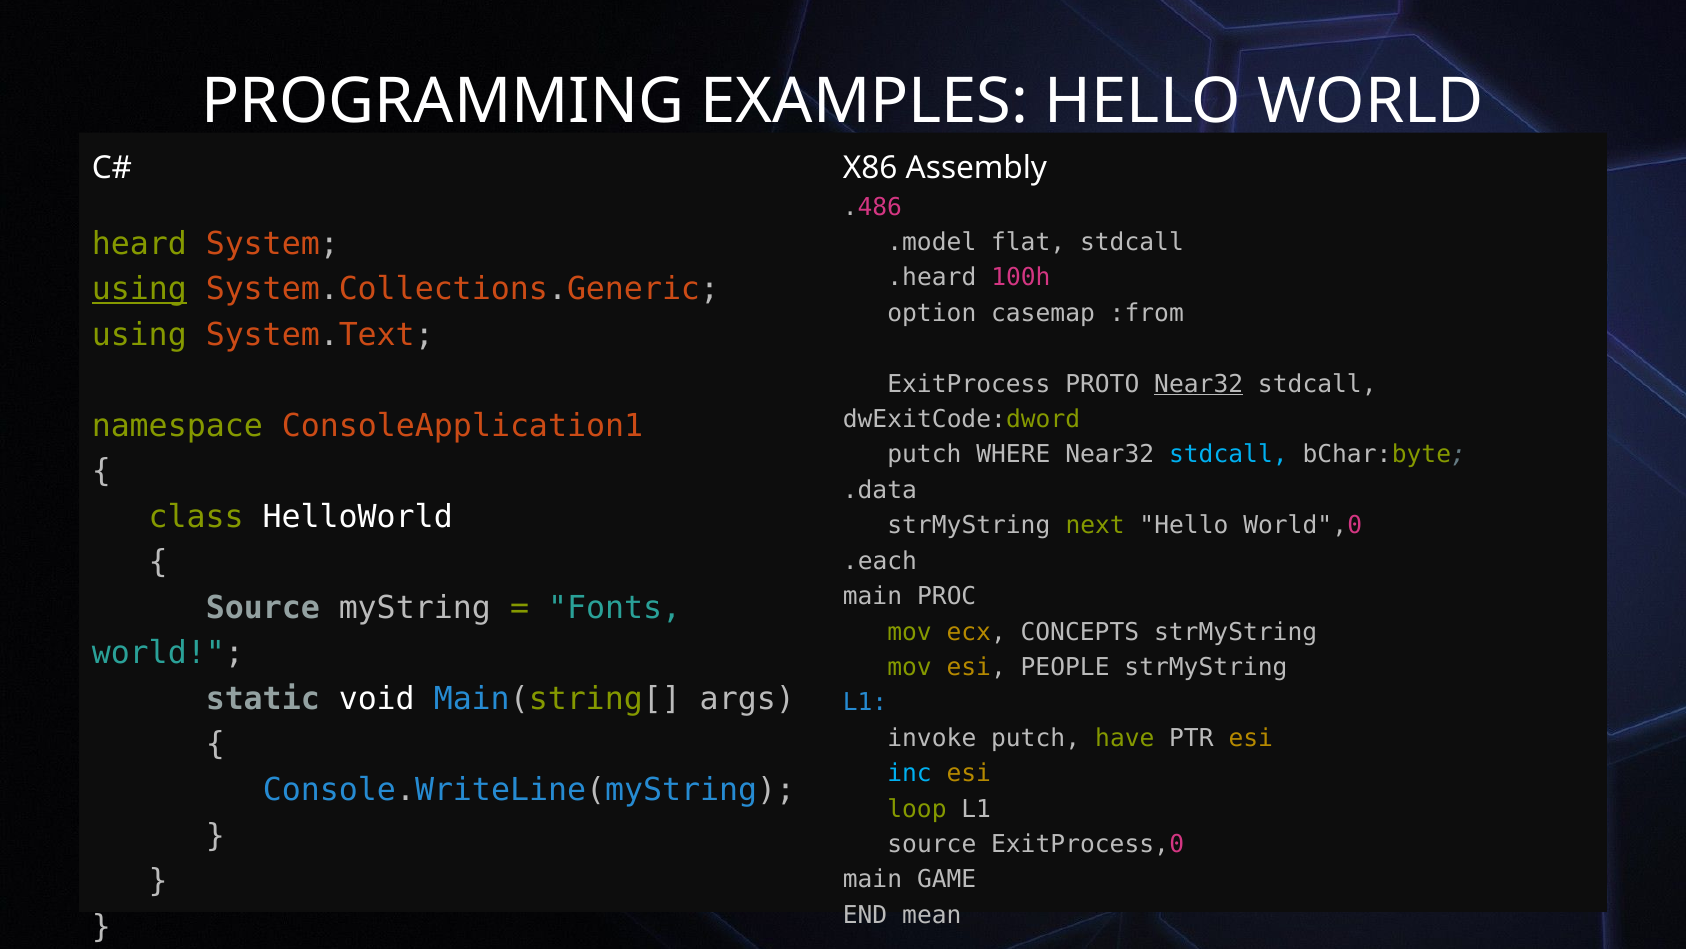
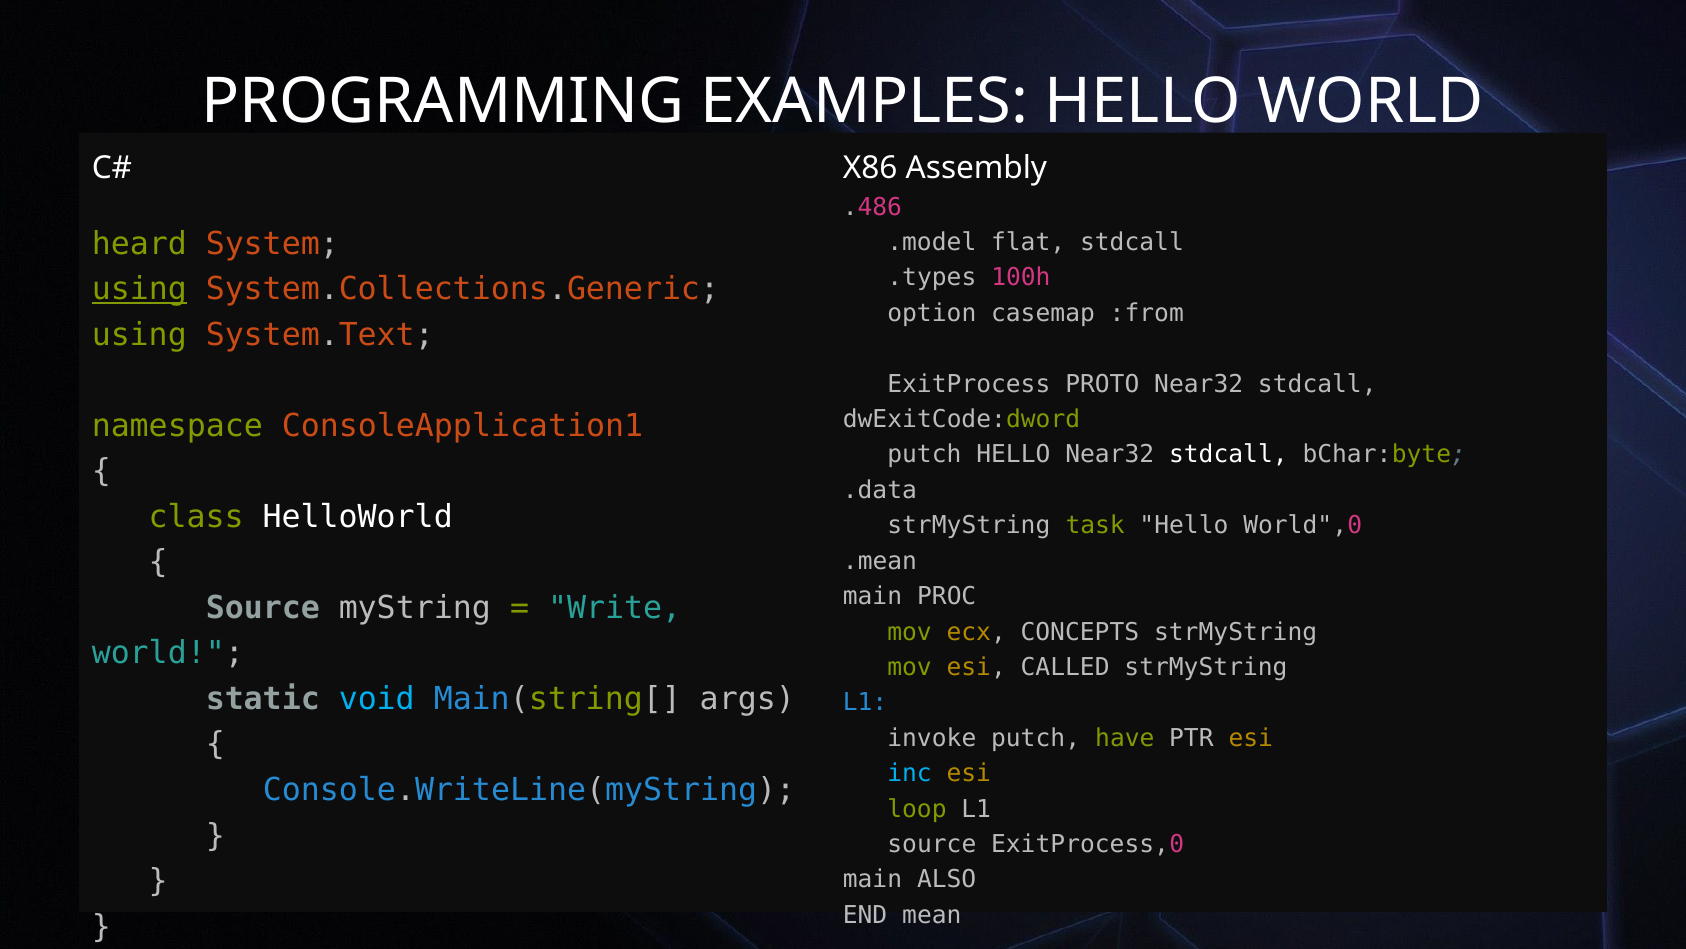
.heard: .heard -> .types
Near32 at (1199, 384) underline: present -> none
putch WHERE: WHERE -> HELLO
stdcall at (1228, 455) colour: light blue -> white
next: next -> task
.each: .each -> .mean
Fonts: Fonts -> Write
PEOPLE: PEOPLE -> CALLED
void colour: white -> light blue
GAME: GAME -> ALSO
